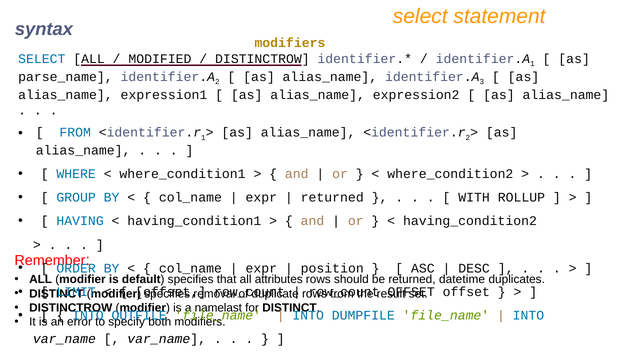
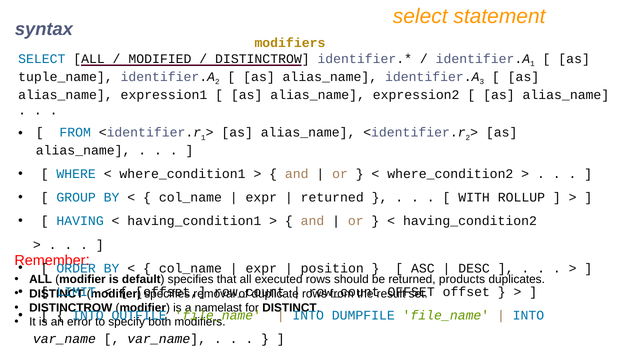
parse_name: parse_name -> tuple_name
attributes: attributes -> executed
datetime: datetime -> products
